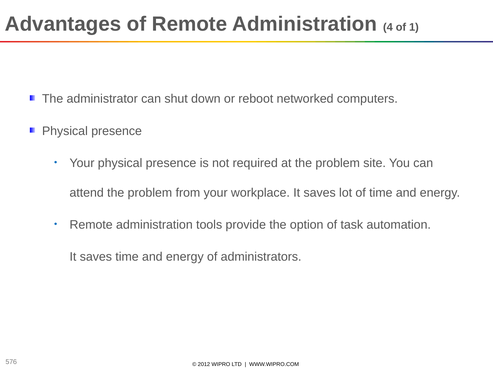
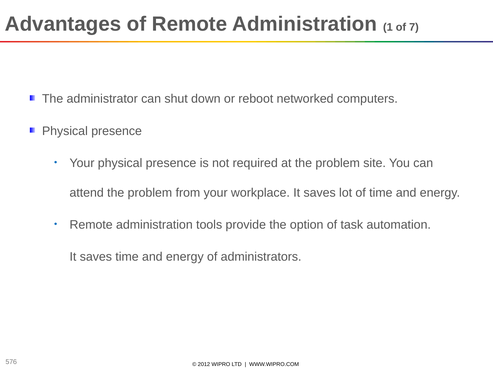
4: 4 -> 1
1: 1 -> 7
